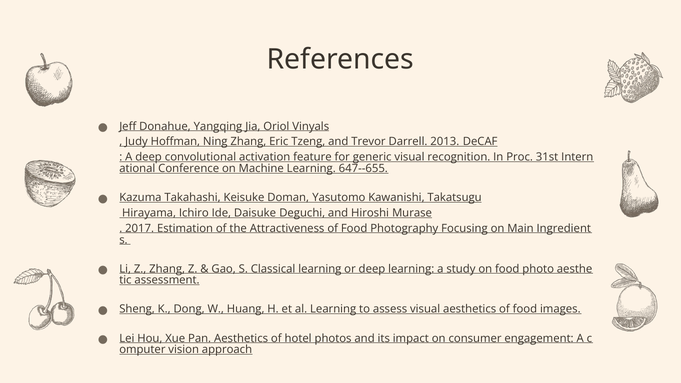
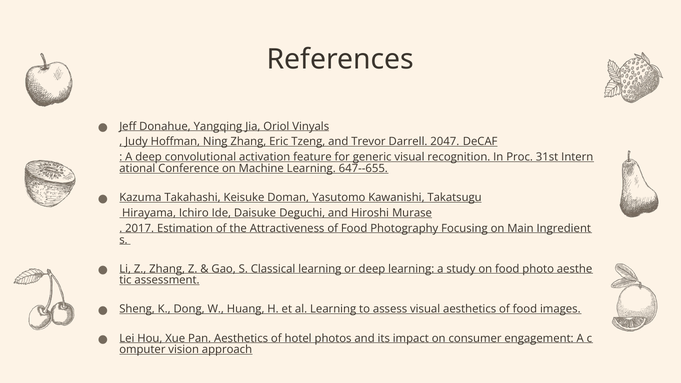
2013: 2013 -> 2047
